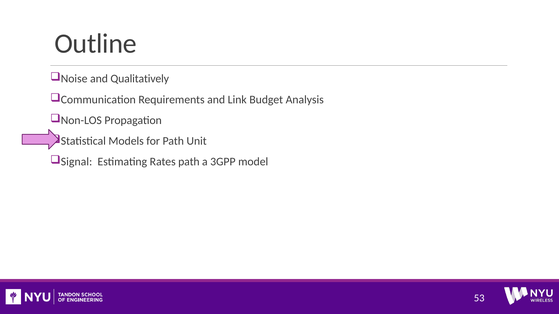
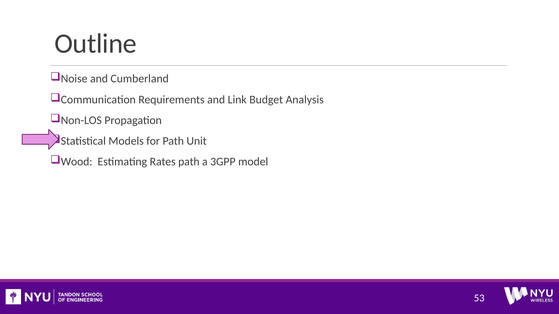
Qualitatively: Qualitatively -> Cumberland
Signal: Signal -> Wood
